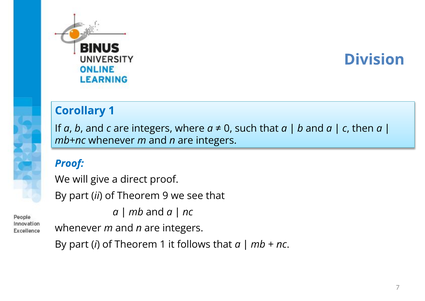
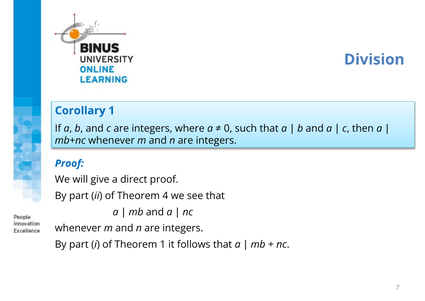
9: 9 -> 4
